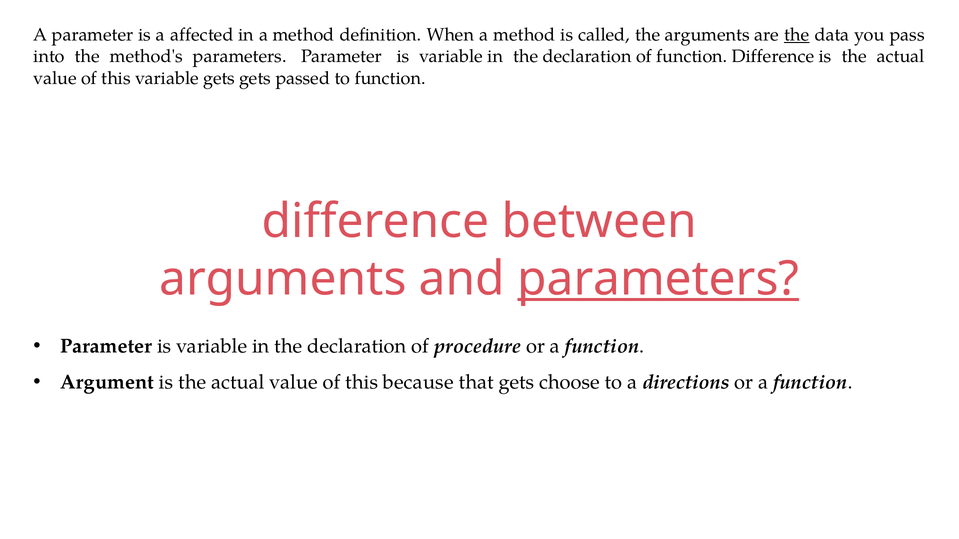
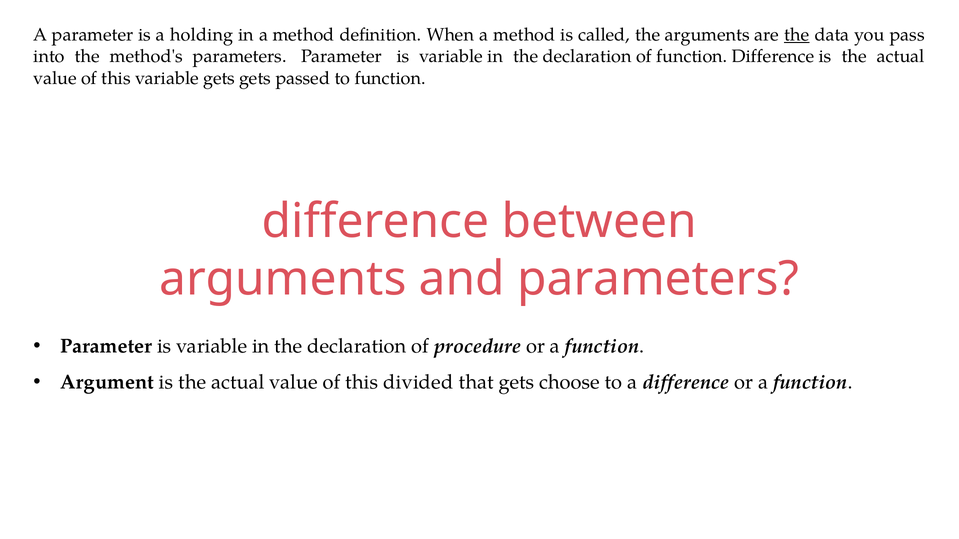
affected: affected -> holding
parameters at (658, 279) underline: present -> none
because: because -> divided
a directions: directions -> difference
